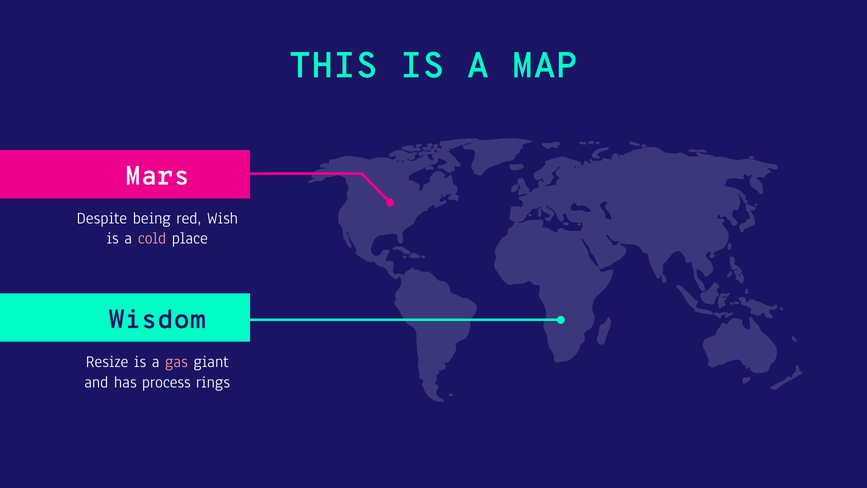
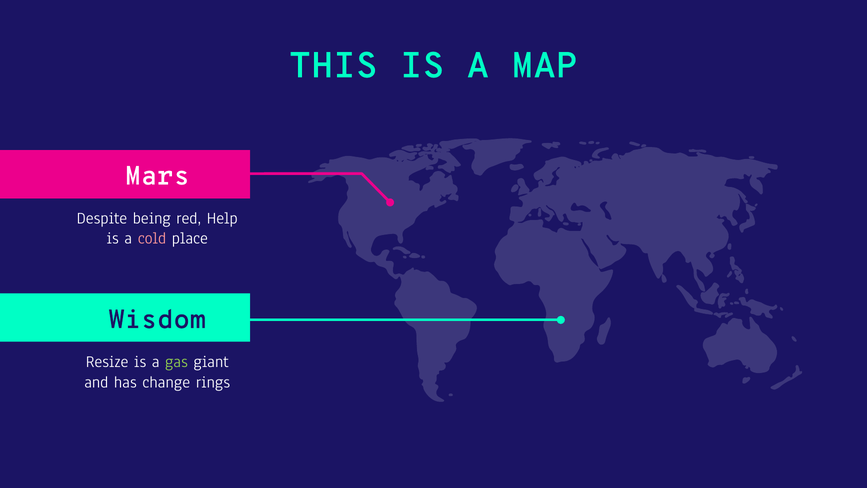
Wish: Wish -> Help
gas colour: pink -> light green
process: process -> change
